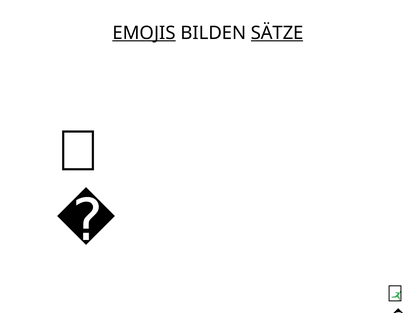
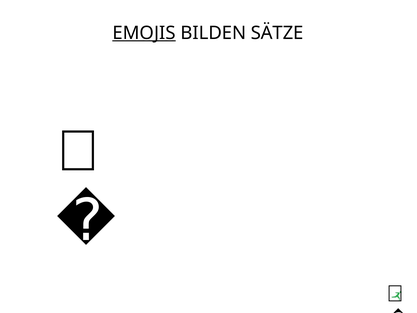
SÄTZE underline: present -> none
